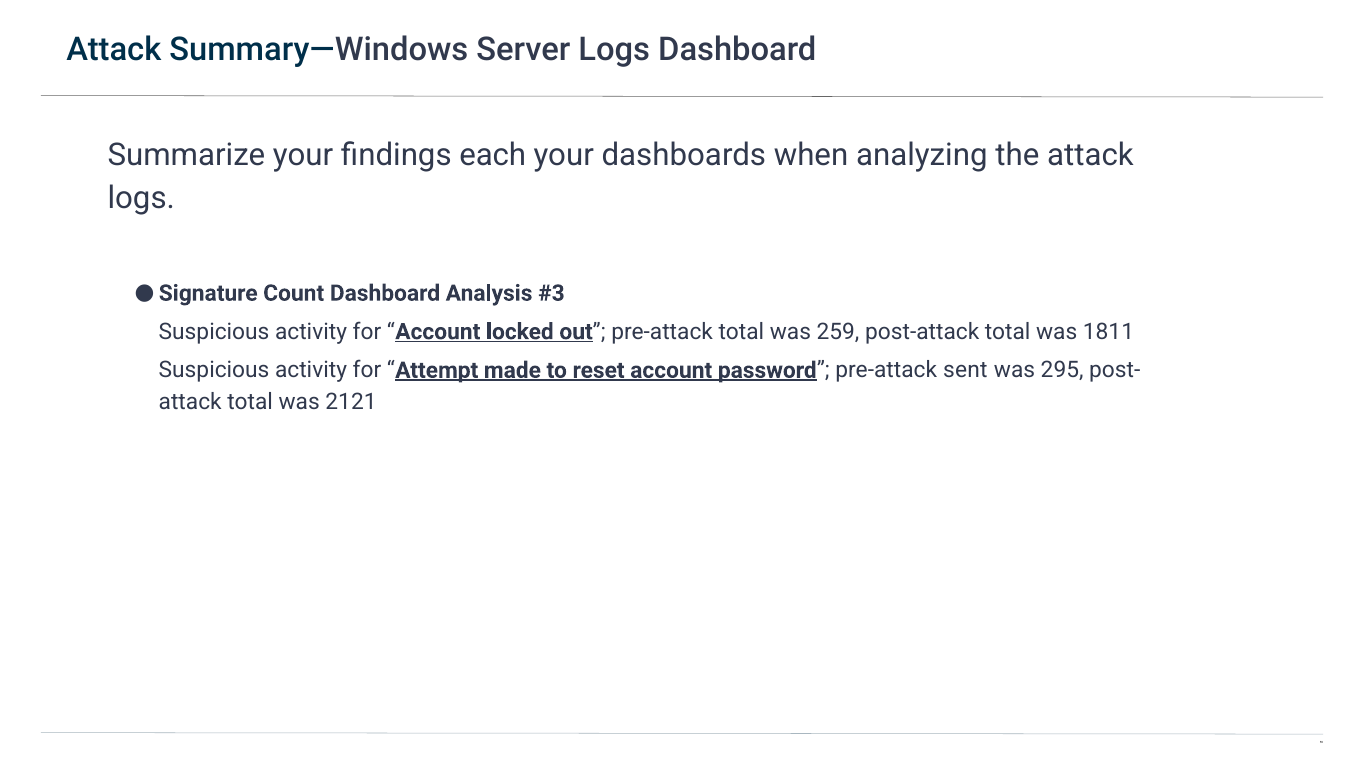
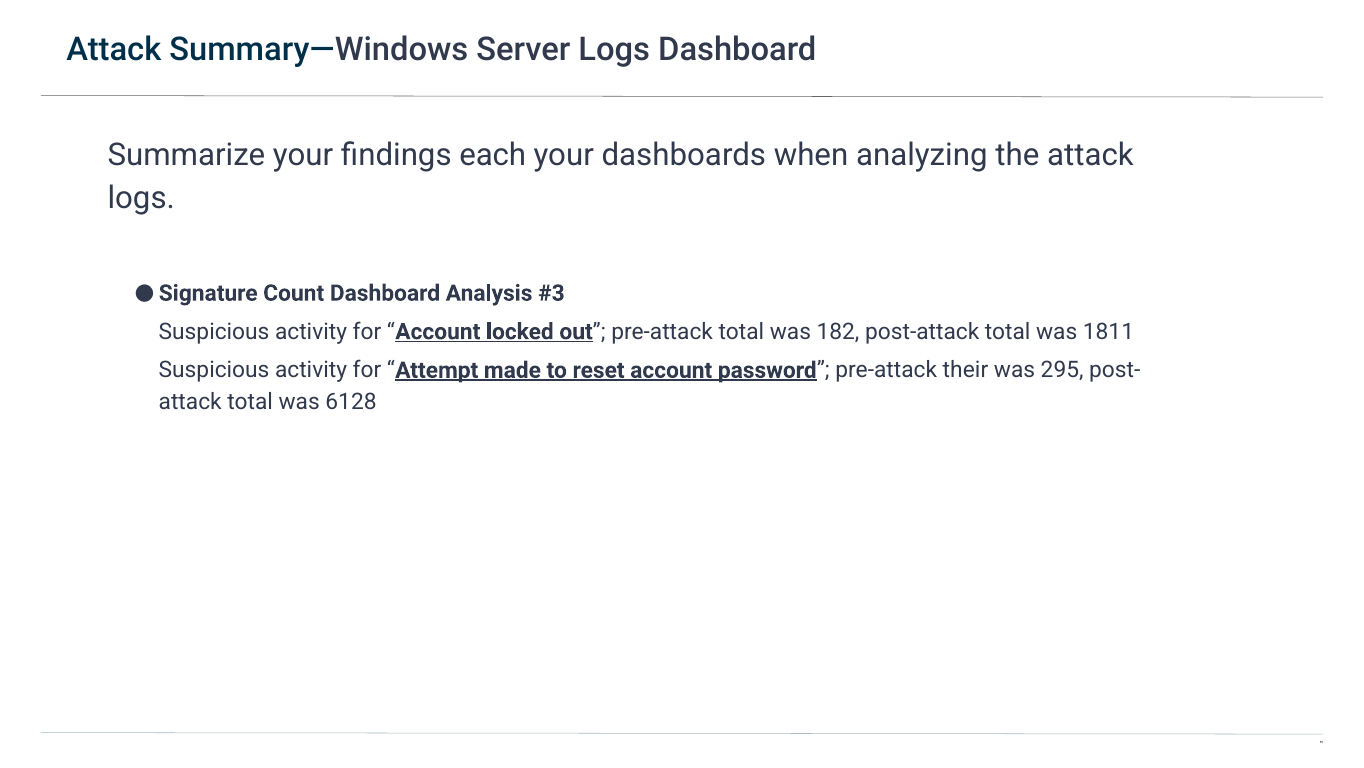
259: 259 -> 182
sent: sent -> their
2121: 2121 -> 6128
